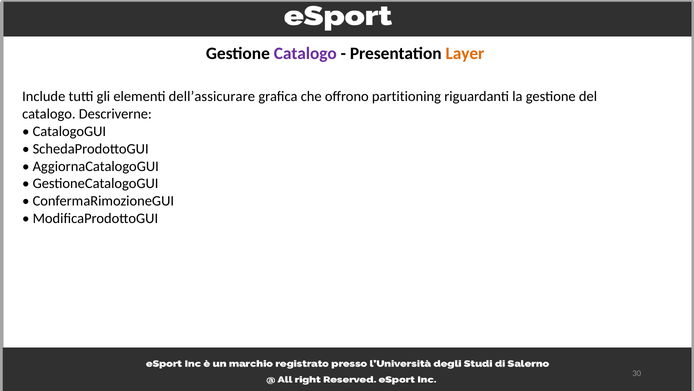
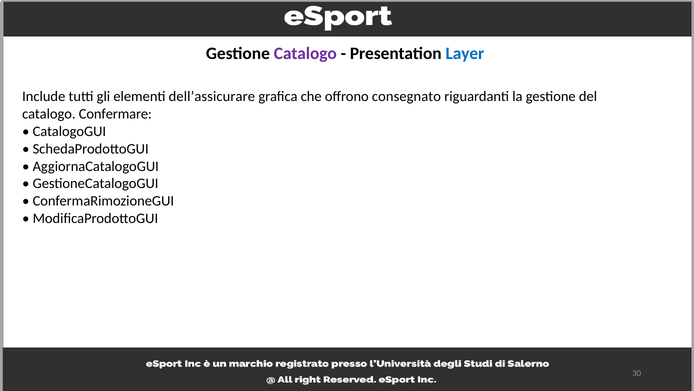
Layer colour: orange -> blue
partitioning: partitioning -> consegnato
Descriverne: Descriverne -> Confermare
